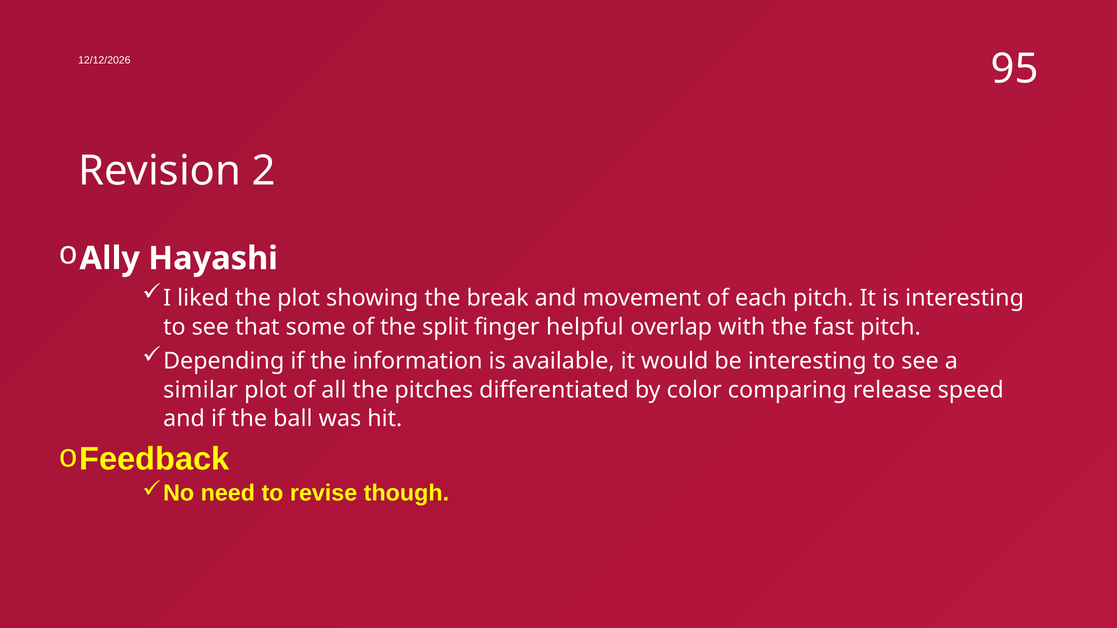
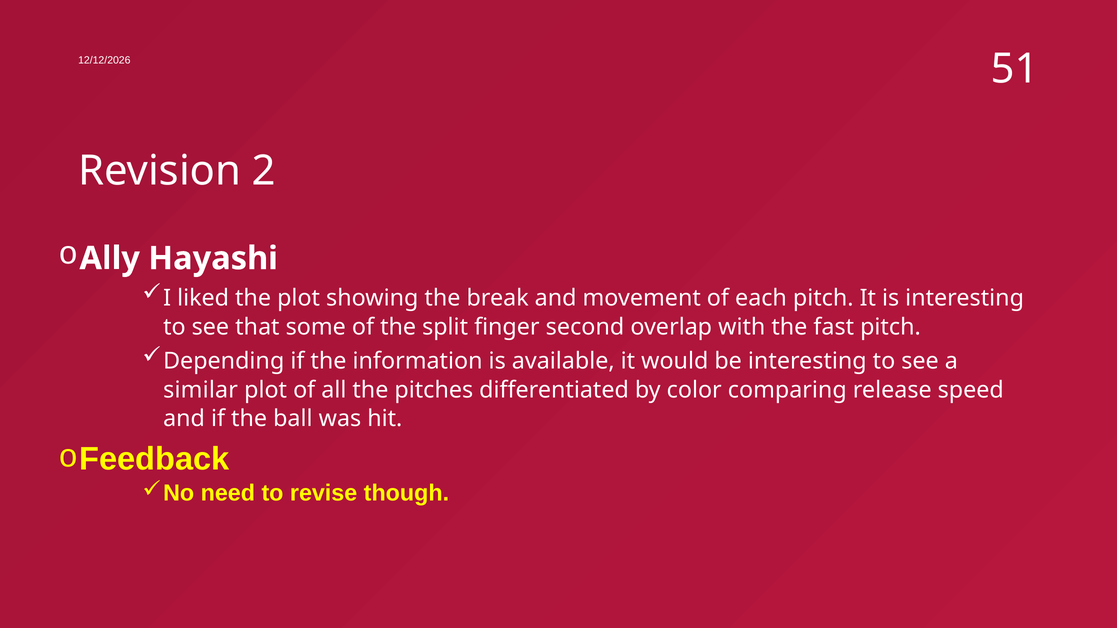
95: 95 -> 51
helpful: helpful -> second
